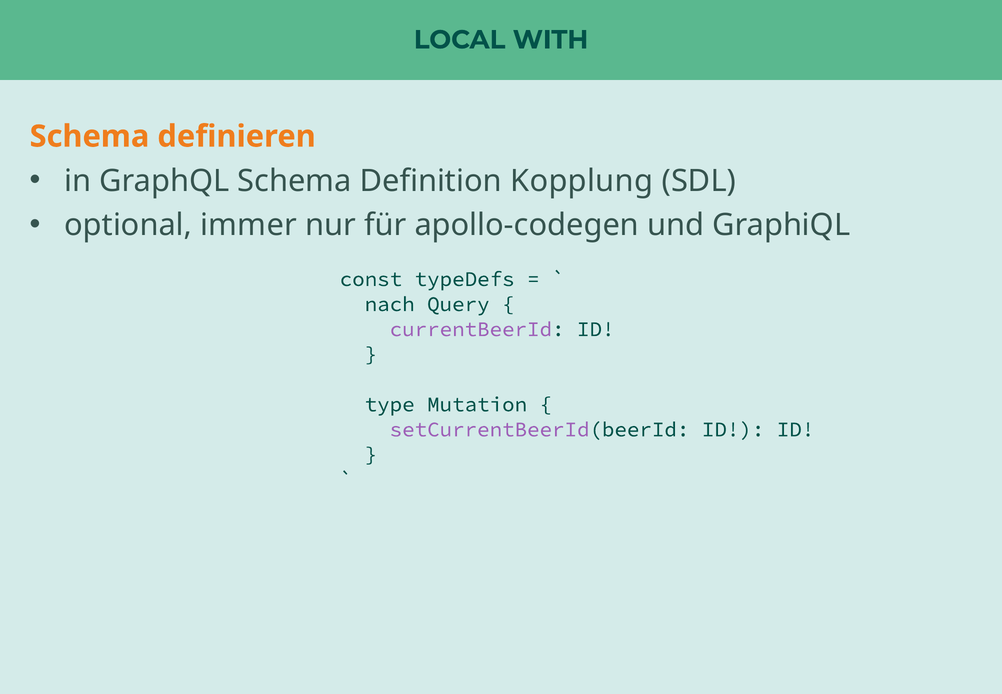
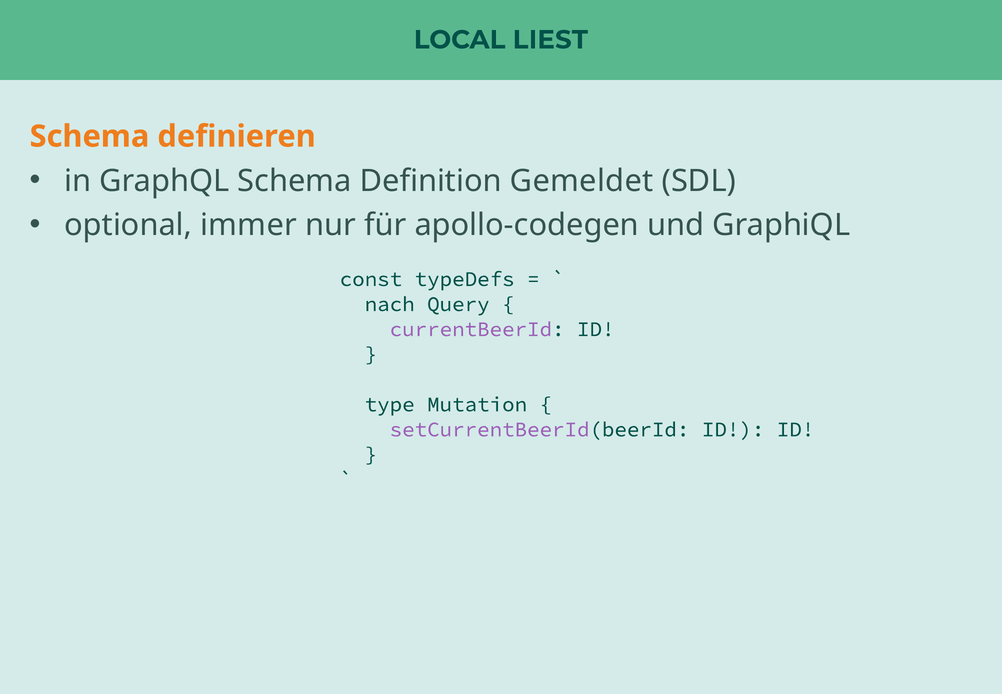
WITH: WITH -> LIEST
Kopplung: Kopplung -> Gemeldet
